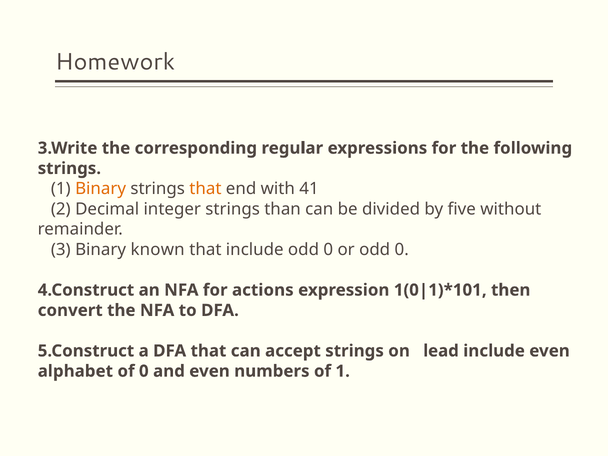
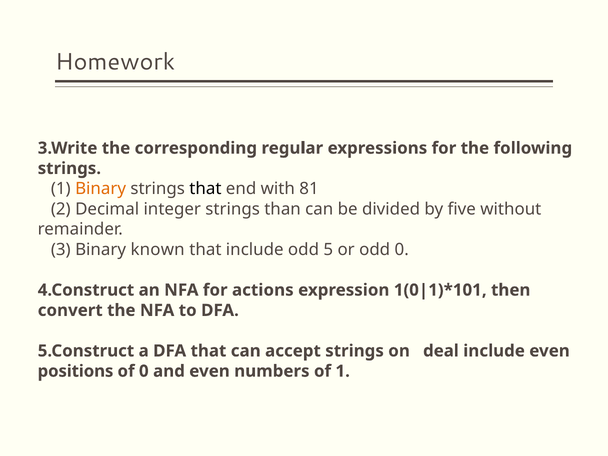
that at (205, 189) colour: orange -> black
41: 41 -> 81
include odd 0: 0 -> 5
lead: lead -> deal
alphabet: alphabet -> positions
